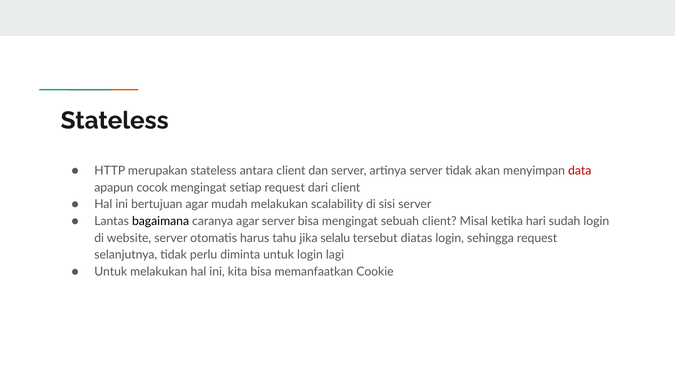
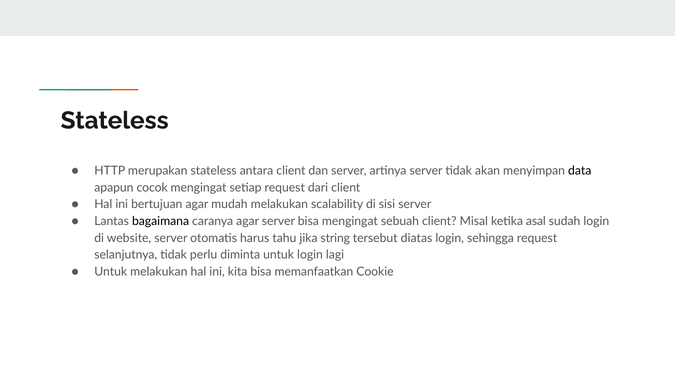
data colour: red -> black
hari: hari -> asal
selalu: selalu -> string
